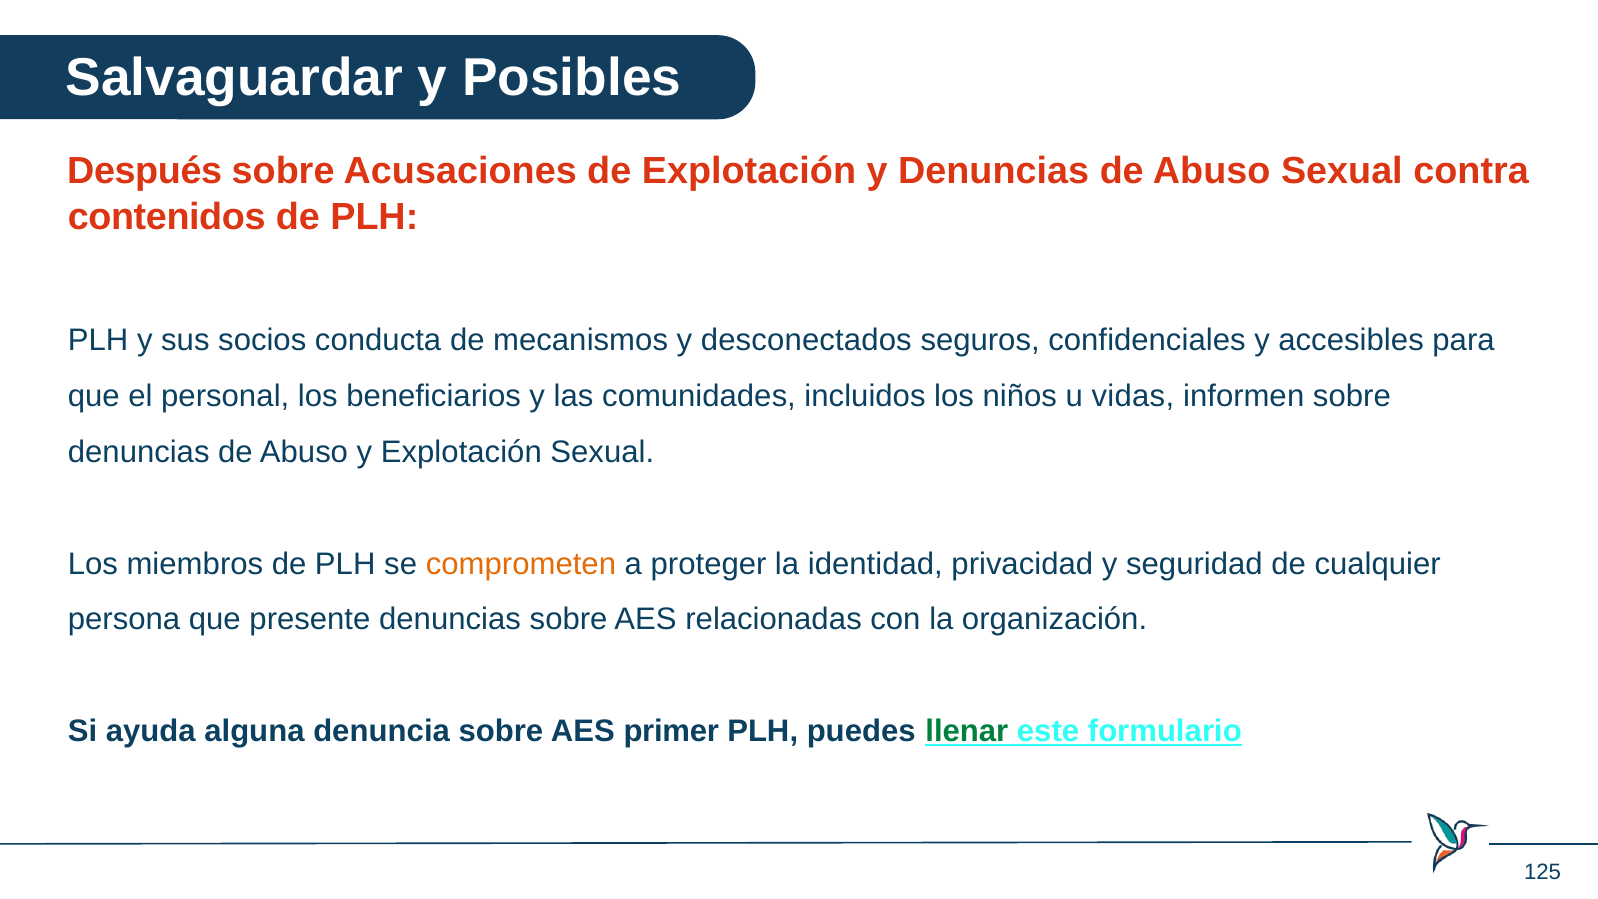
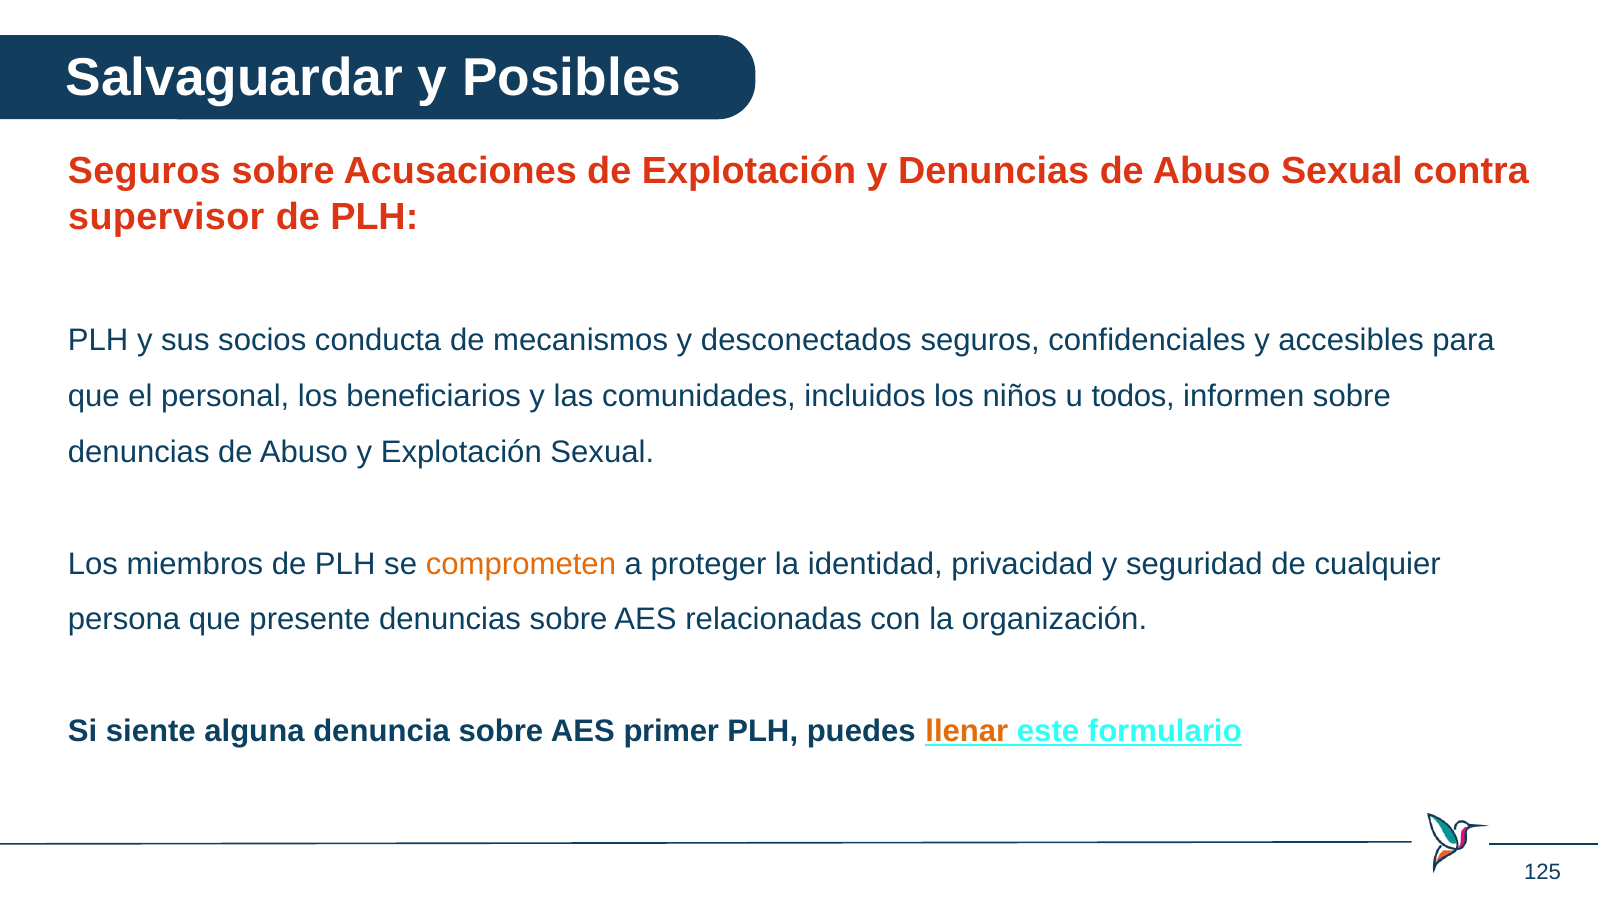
Después at (145, 171): Después -> Seguros
contenidos: contenidos -> supervisor
vidas: vidas -> todos
ayuda: ayuda -> siente
llenar colour: green -> orange
